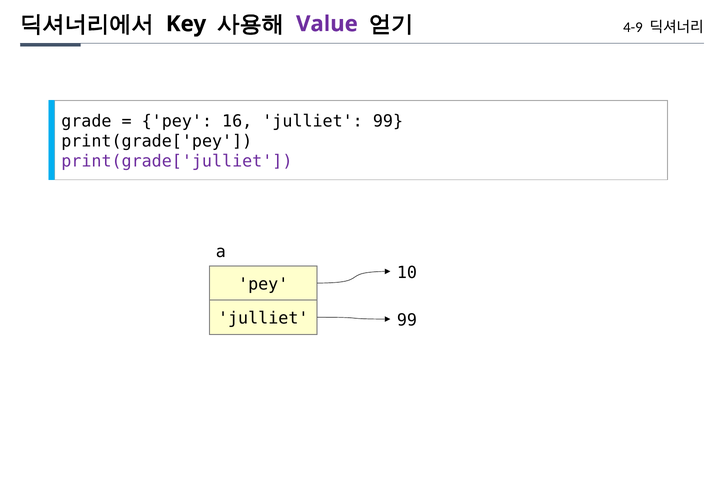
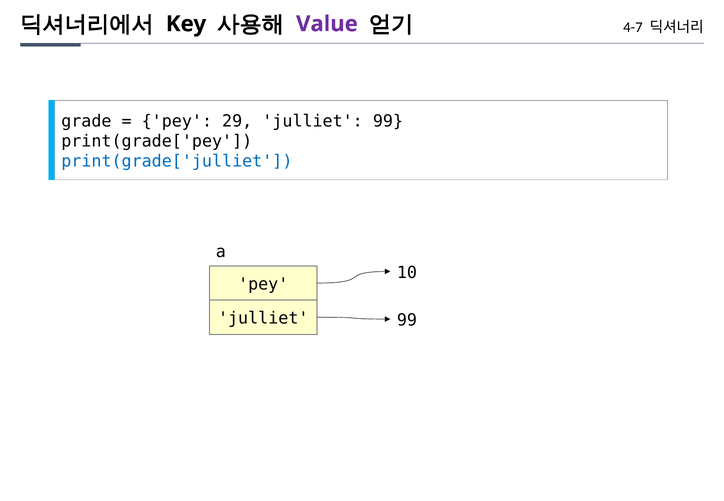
4-9: 4-9 -> 4-7
16: 16 -> 29
print(grade['julliet colour: purple -> blue
